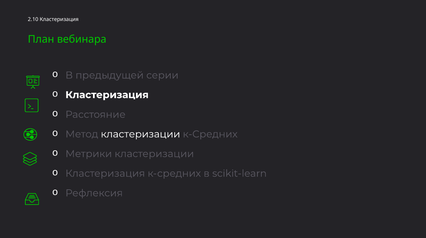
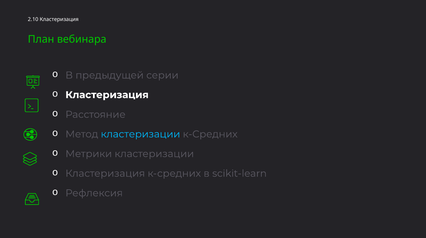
кластеризации at (140, 134) colour: white -> light blue
